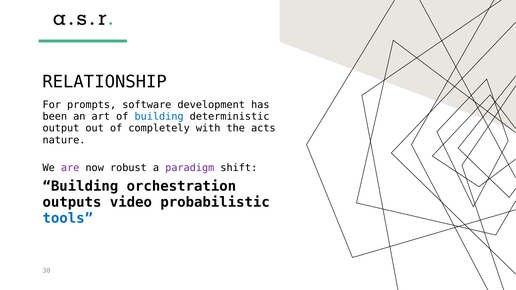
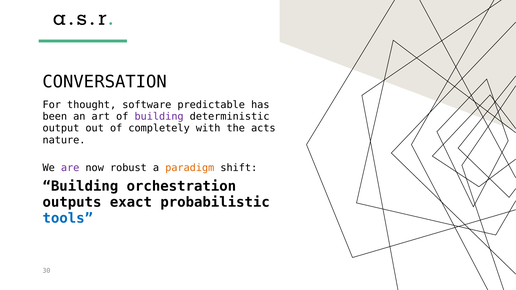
RELATIONSHIP: RELATIONSHIP -> CONVERSATION
prompts: prompts -> thought
development: development -> predictable
building at (159, 117) colour: blue -> purple
paradigm colour: purple -> orange
video: video -> exact
